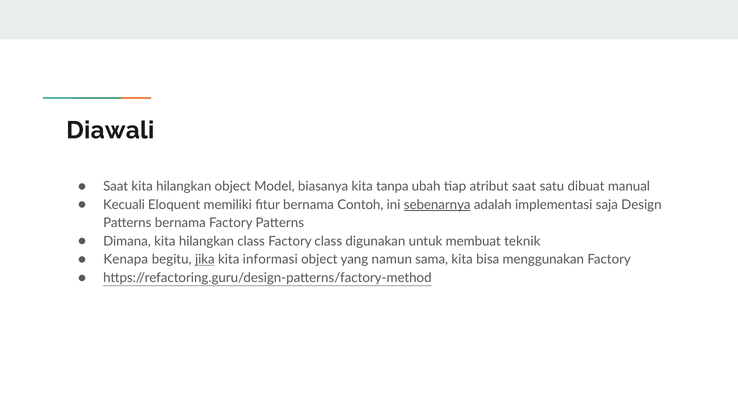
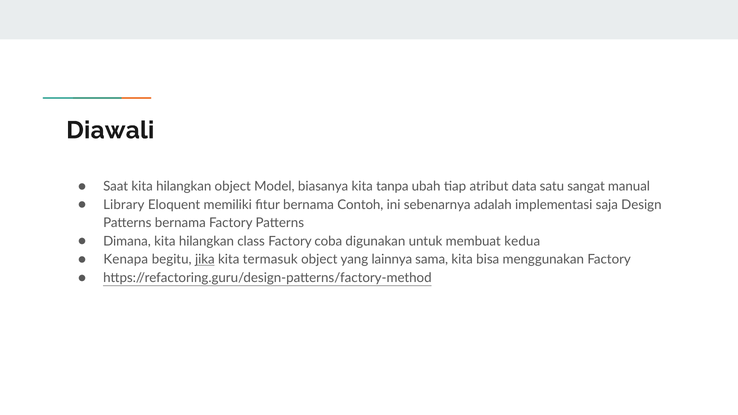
atribut saat: saat -> data
dibuat: dibuat -> sangat
Kecuali: Kecuali -> Library
sebenarnya underline: present -> none
Factory class: class -> coba
teknik: teknik -> kedua
informasi: informasi -> termasuk
namun: namun -> lainnya
